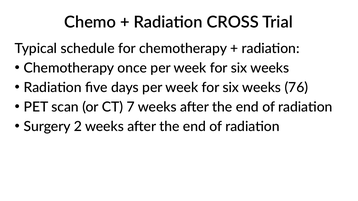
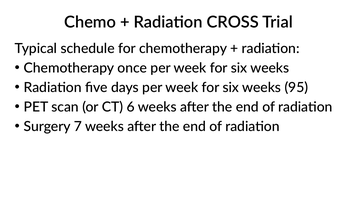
76: 76 -> 95
7: 7 -> 6
2: 2 -> 7
